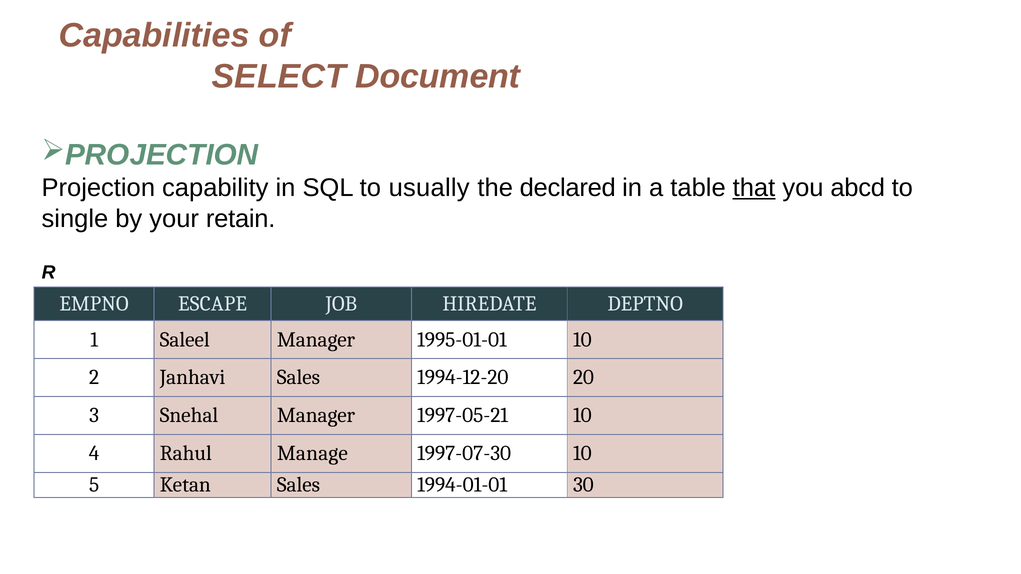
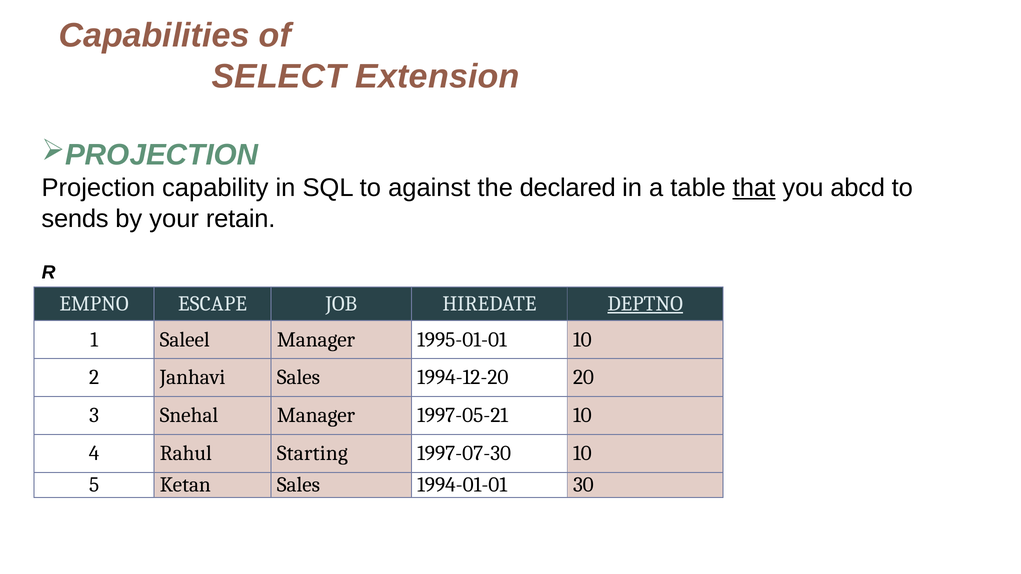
Document: Document -> Extension
usually: usually -> against
single: single -> sends
DEPTNO underline: none -> present
Manage: Manage -> Starting
